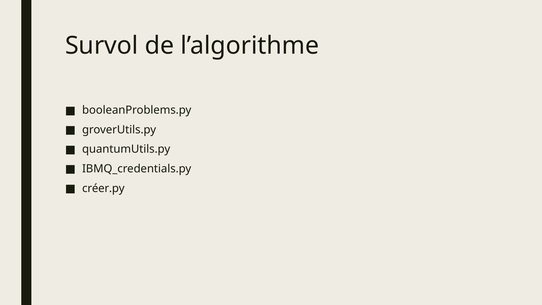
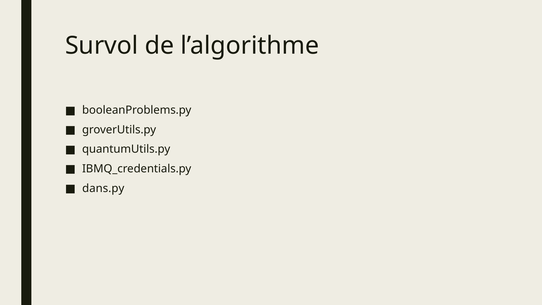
créer.py: créer.py -> dans.py
